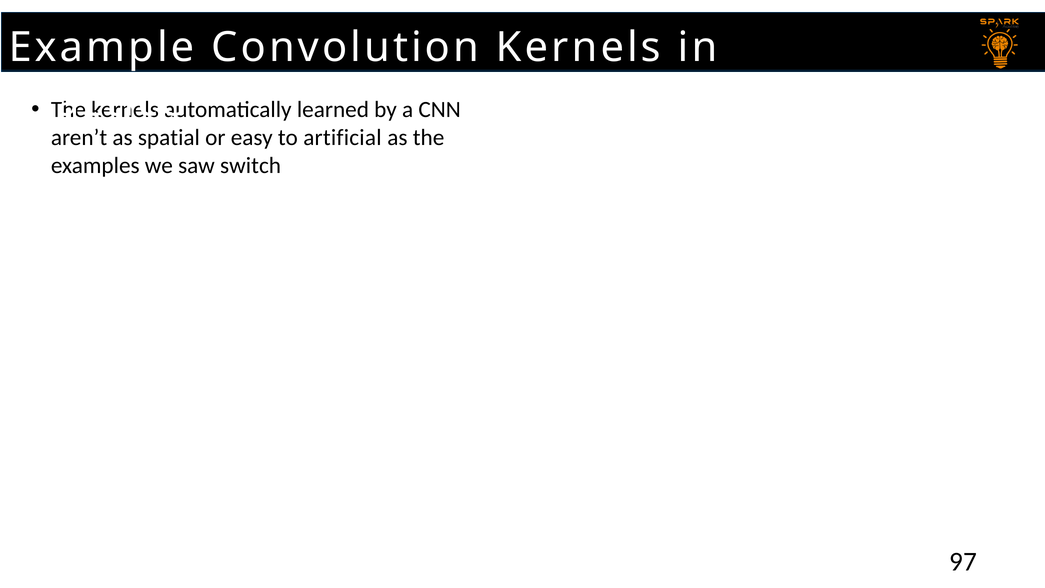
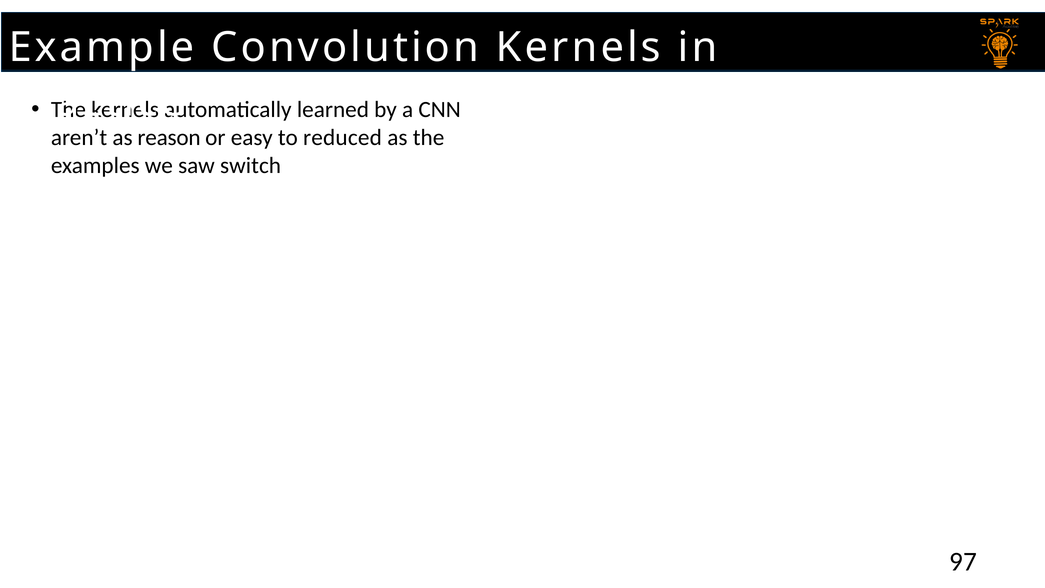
spatial: spatial -> reason
artificial: artificial -> reduced
